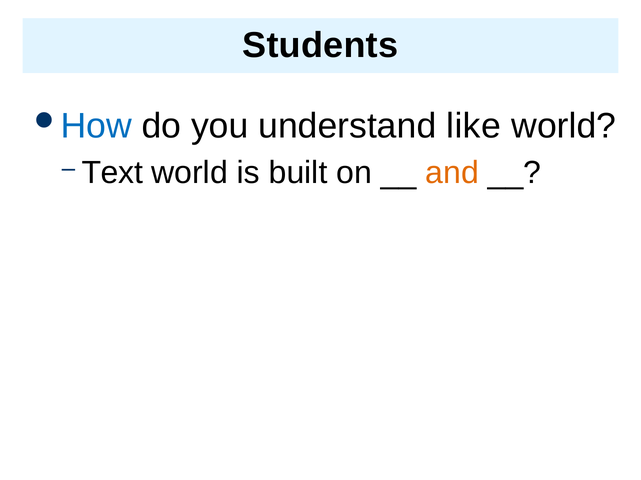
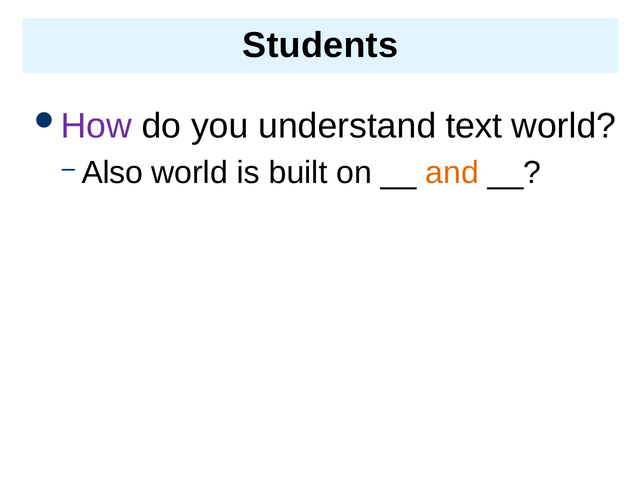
How colour: blue -> purple
like: like -> text
Text: Text -> Also
